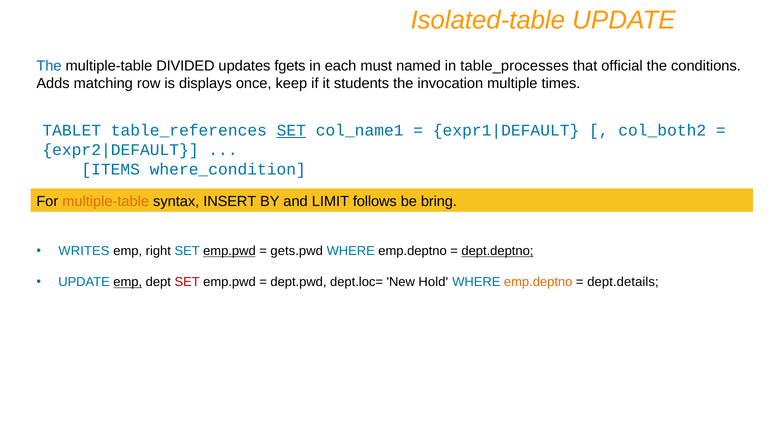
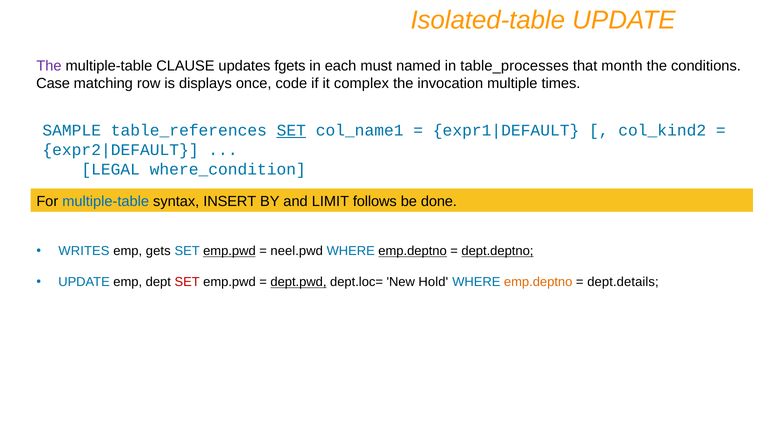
The at (49, 66) colour: blue -> purple
DIVIDED: DIVIDED -> CLAUSE
official: official -> month
Adds: Adds -> Case
keep: keep -> code
students: students -> complex
TABLET: TABLET -> SAMPLE
col_both2: col_both2 -> col_kind2
ITEMS: ITEMS -> LEGAL
multiple-table at (106, 201) colour: orange -> blue
bring: bring -> done
right: right -> gets
gets.pwd: gets.pwd -> neel.pwd
emp.deptno at (413, 251) underline: none -> present
emp at (128, 282) underline: present -> none
dept.pwd underline: none -> present
